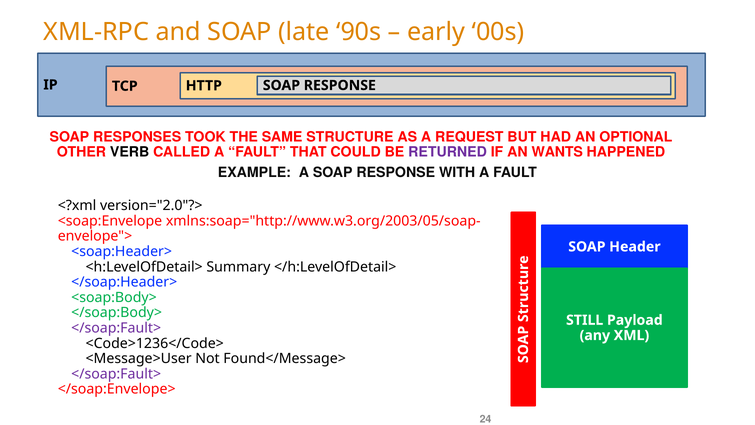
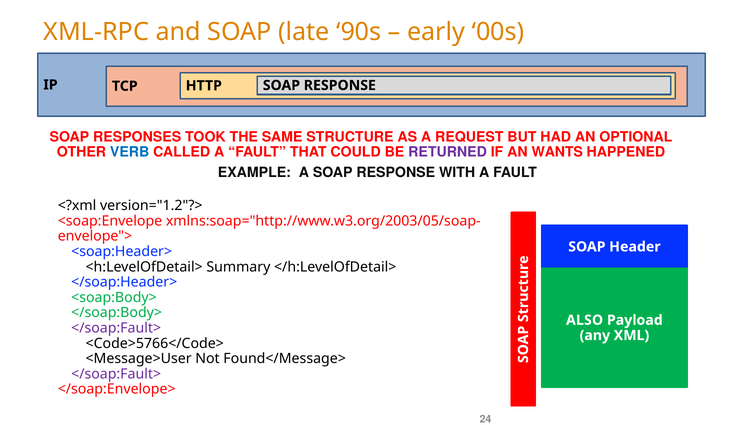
VERB colour: black -> blue
version="2.0"?>: version="2.0"?> -> version="1.2"?>
STILL: STILL -> ALSO
<Code>1236</Code>: <Code>1236</Code> -> <Code>5766</Code>
